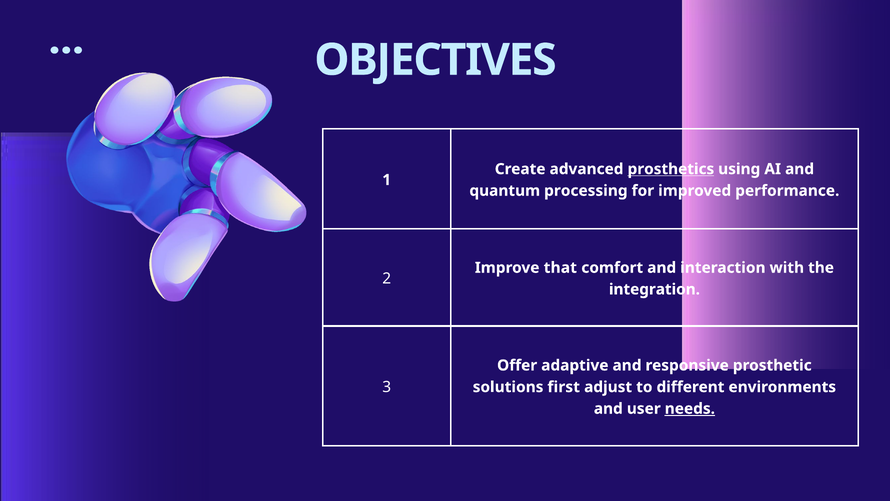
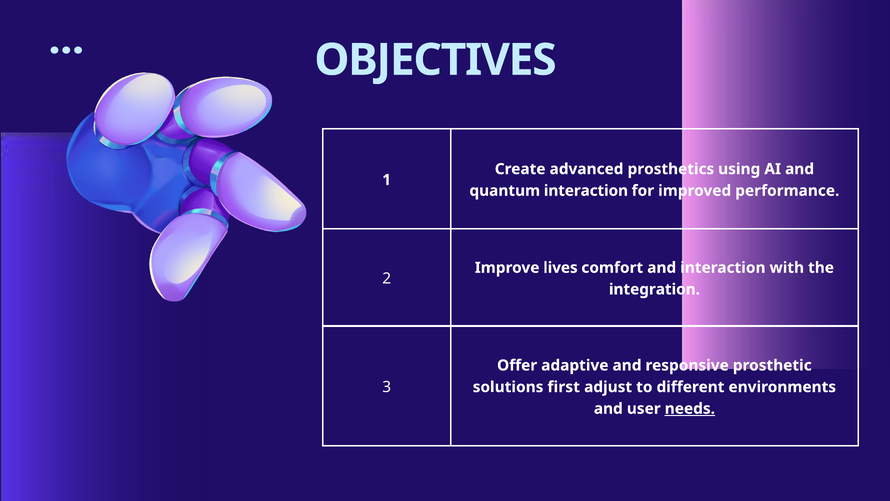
prosthetics underline: present -> none
quantum processing: processing -> interaction
that: that -> lives
